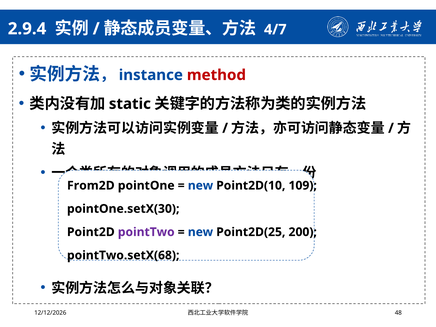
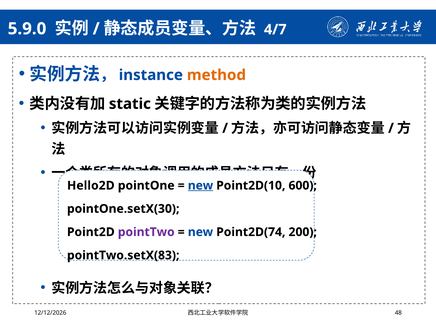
2.9.4: 2.9.4 -> 5.9.0
method colour: red -> orange
From2D: From2D -> Hello2D
new at (200, 186) underline: none -> present
109: 109 -> 600
Point2D(25: Point2D(25 -> Point2D(74
pointTwo.setX(68: pointTwo.setX(68 -> pointTwo.setX(83
